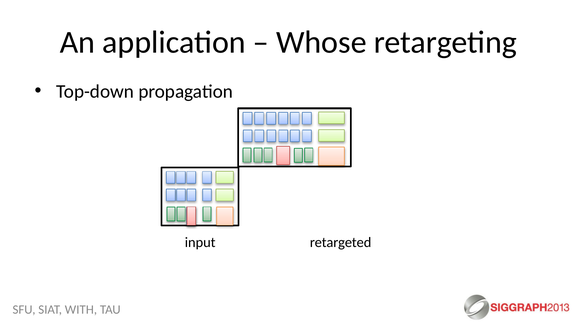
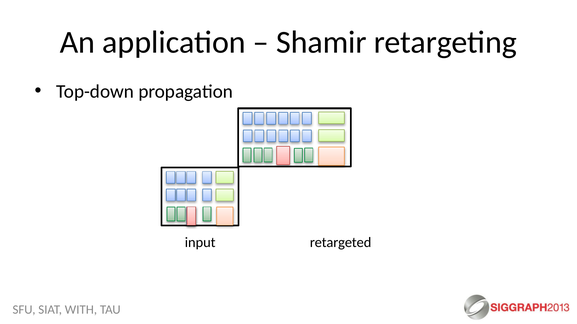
Whose: Whose -> Shamir
